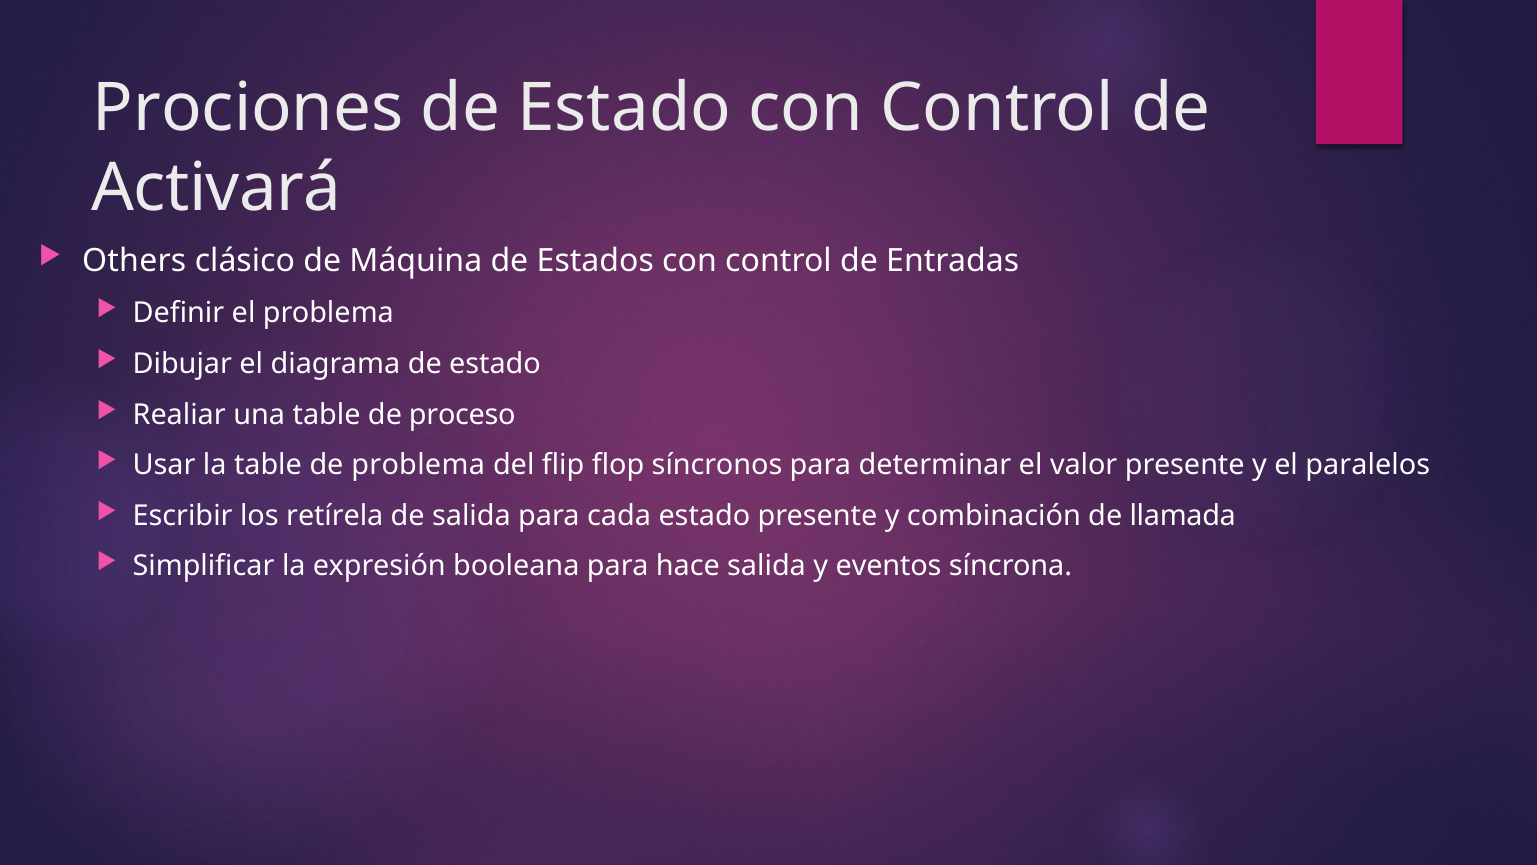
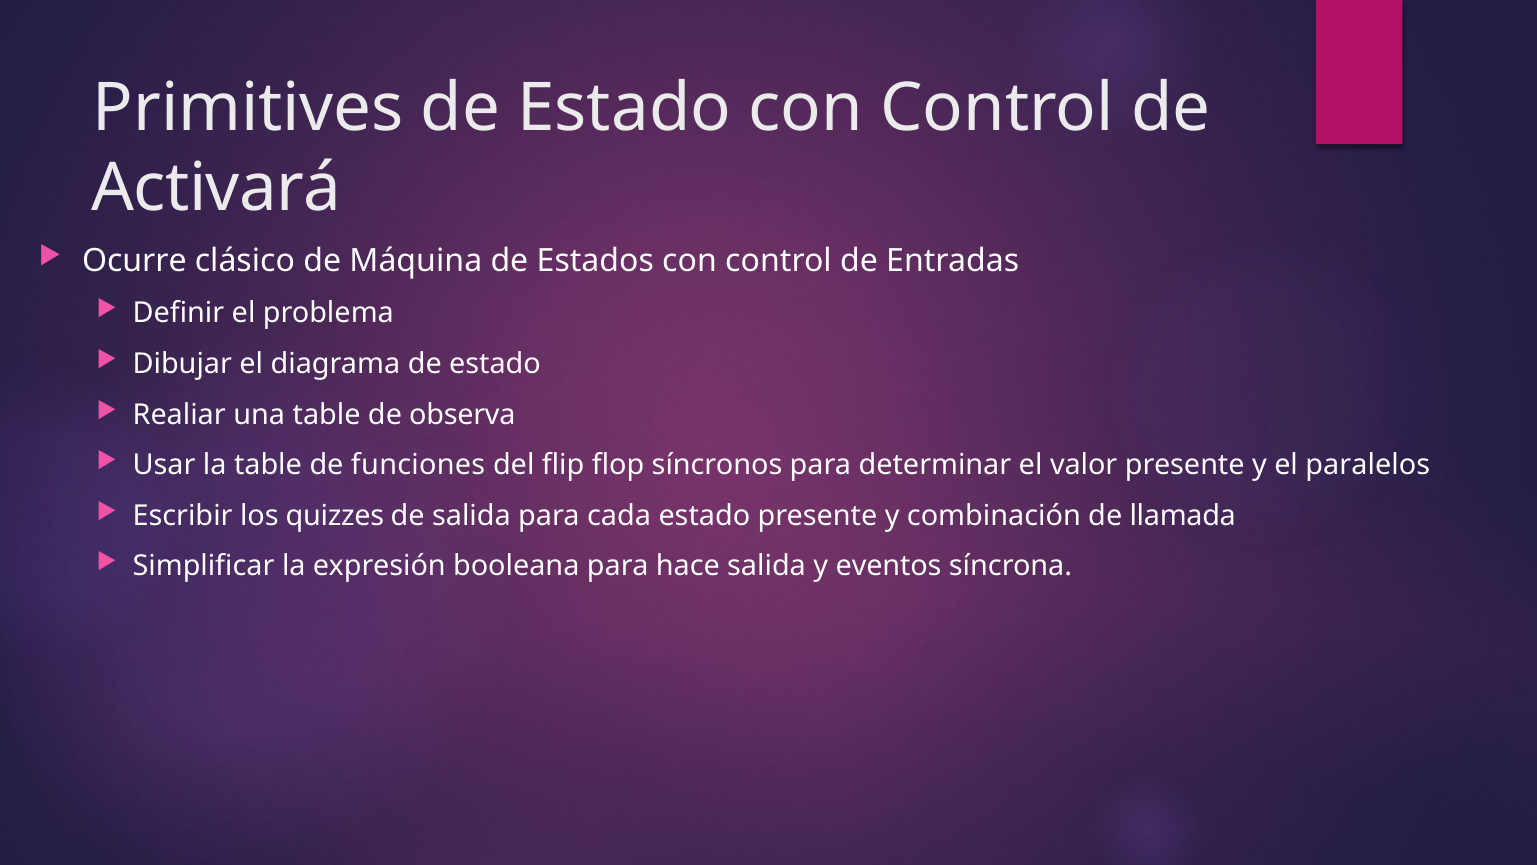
Prociones: Prociones -> Primitives
Others: Others -> Ocurre
proceso: proceso -> observa
de problema: problema -> funciones
retírela: retírela -> quizzes
